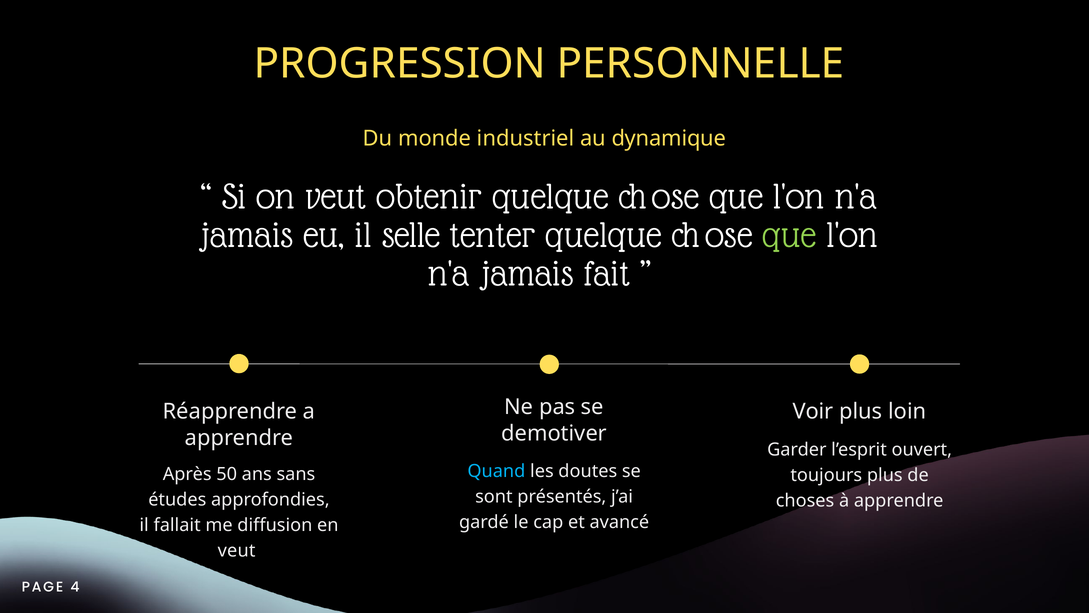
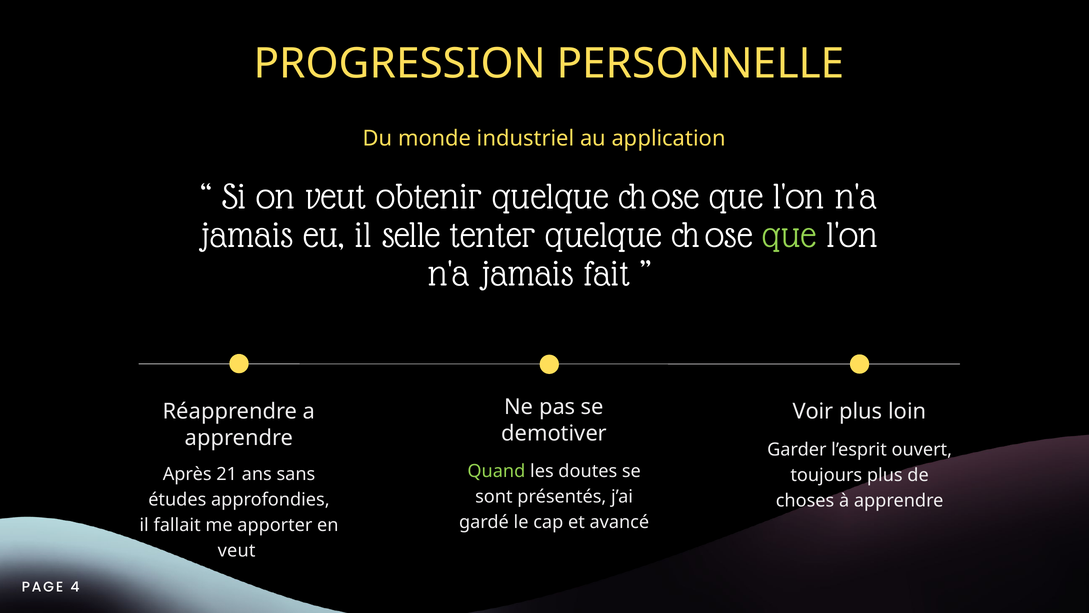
dynamique: dynamique -> application
Quand colour: light blue -> light green
50: 50 -> 21
diffusion: diffusion -> apporter
